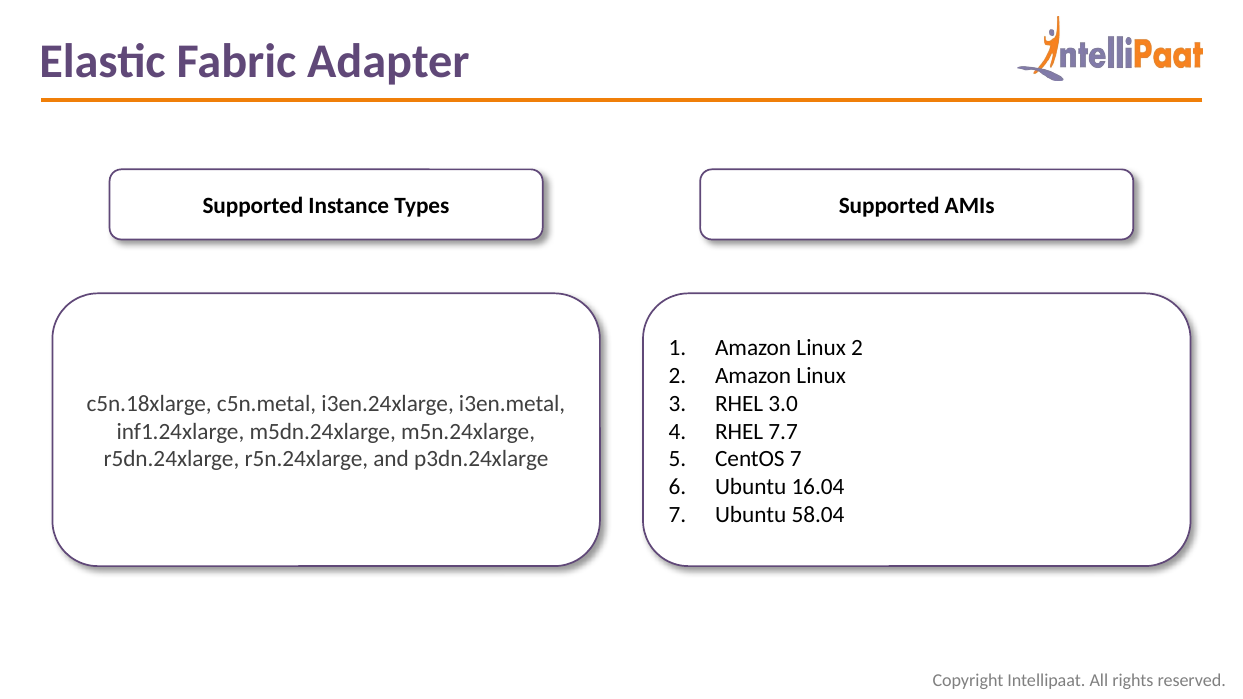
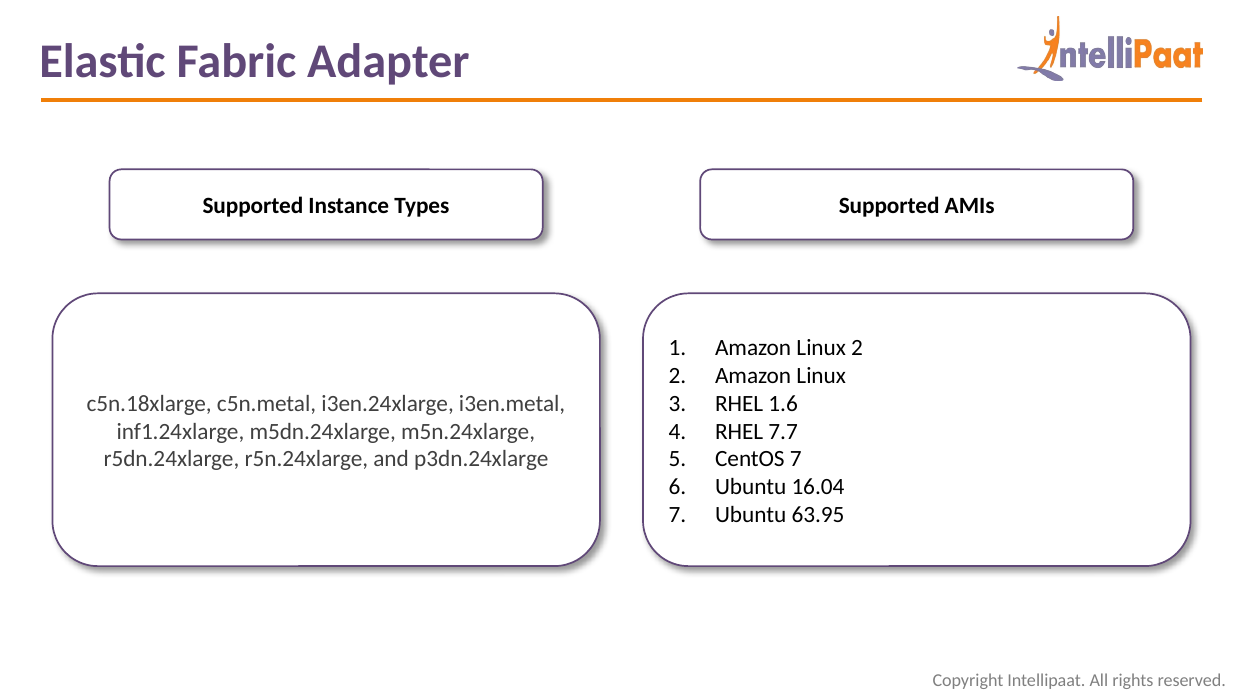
3.0: 3.0 -> 1.6
58.04: 58.04 -> 63.95
